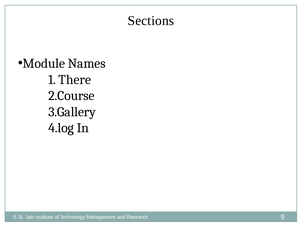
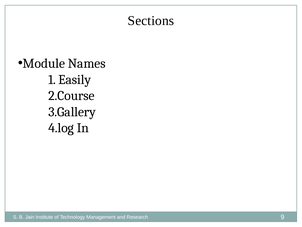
There: There -> Easily
